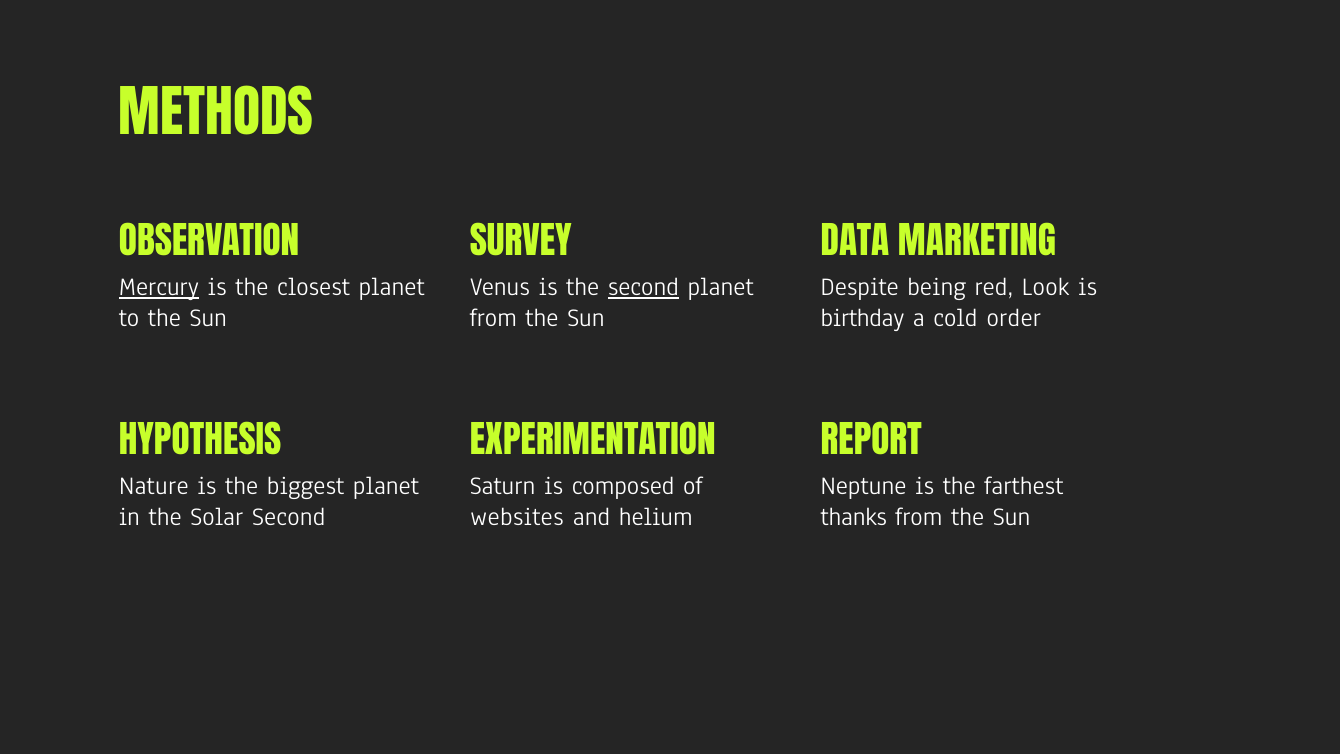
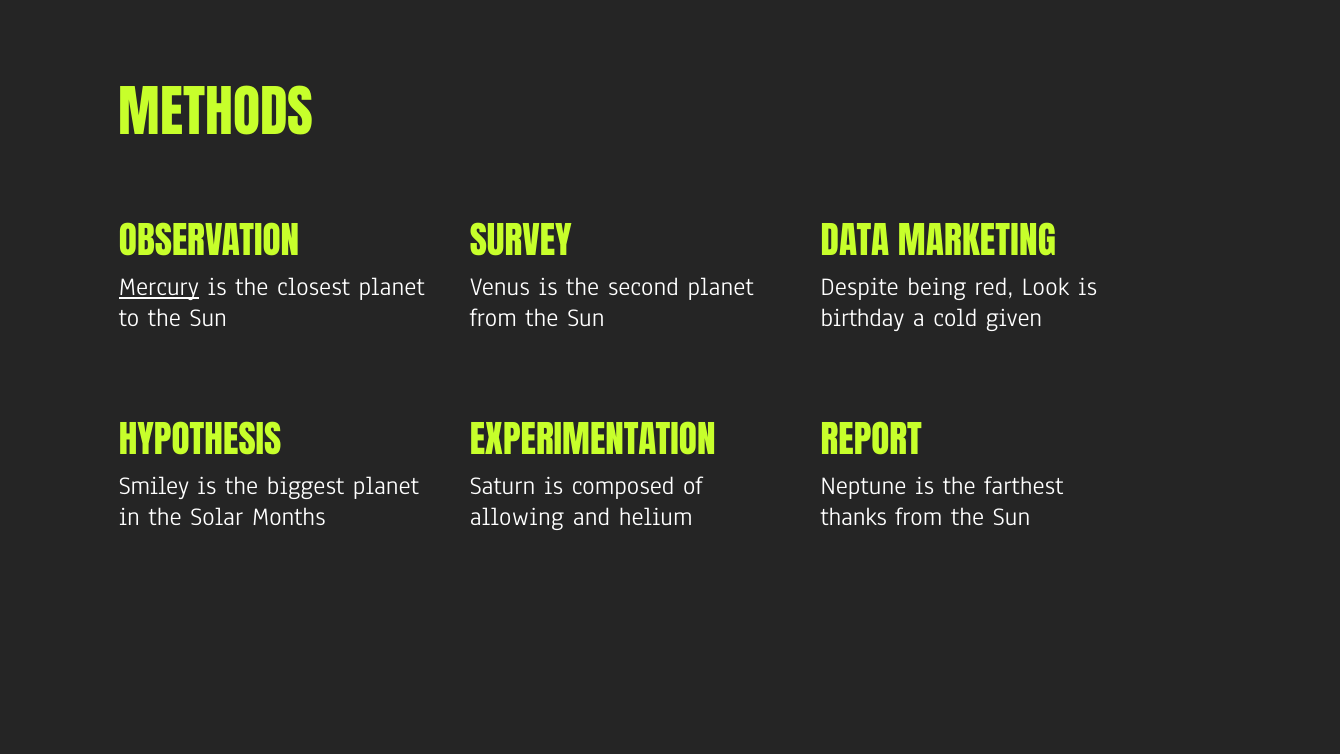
second at (643, 287) underline: present -> none
order: order -> given
Nature: Nature -> Smiley
Solar Second: Second -> Months
websites: websites -> allowing
